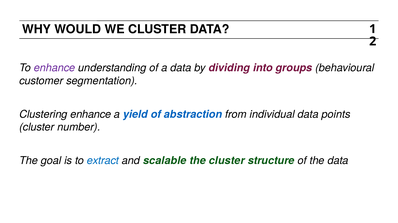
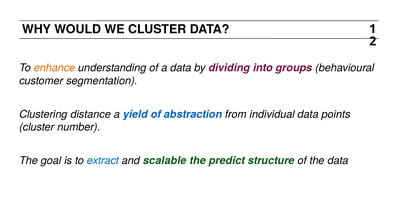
enhance at (55, 68) colour: purple -> orange
Clustering enhance: enhance -> distance
the cluster: cluster -> predict
